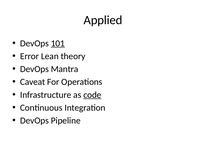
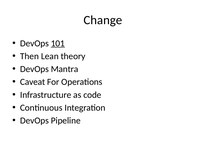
Applied: Applied -> Change
Error: Error -> Then
code underline: present -> none
